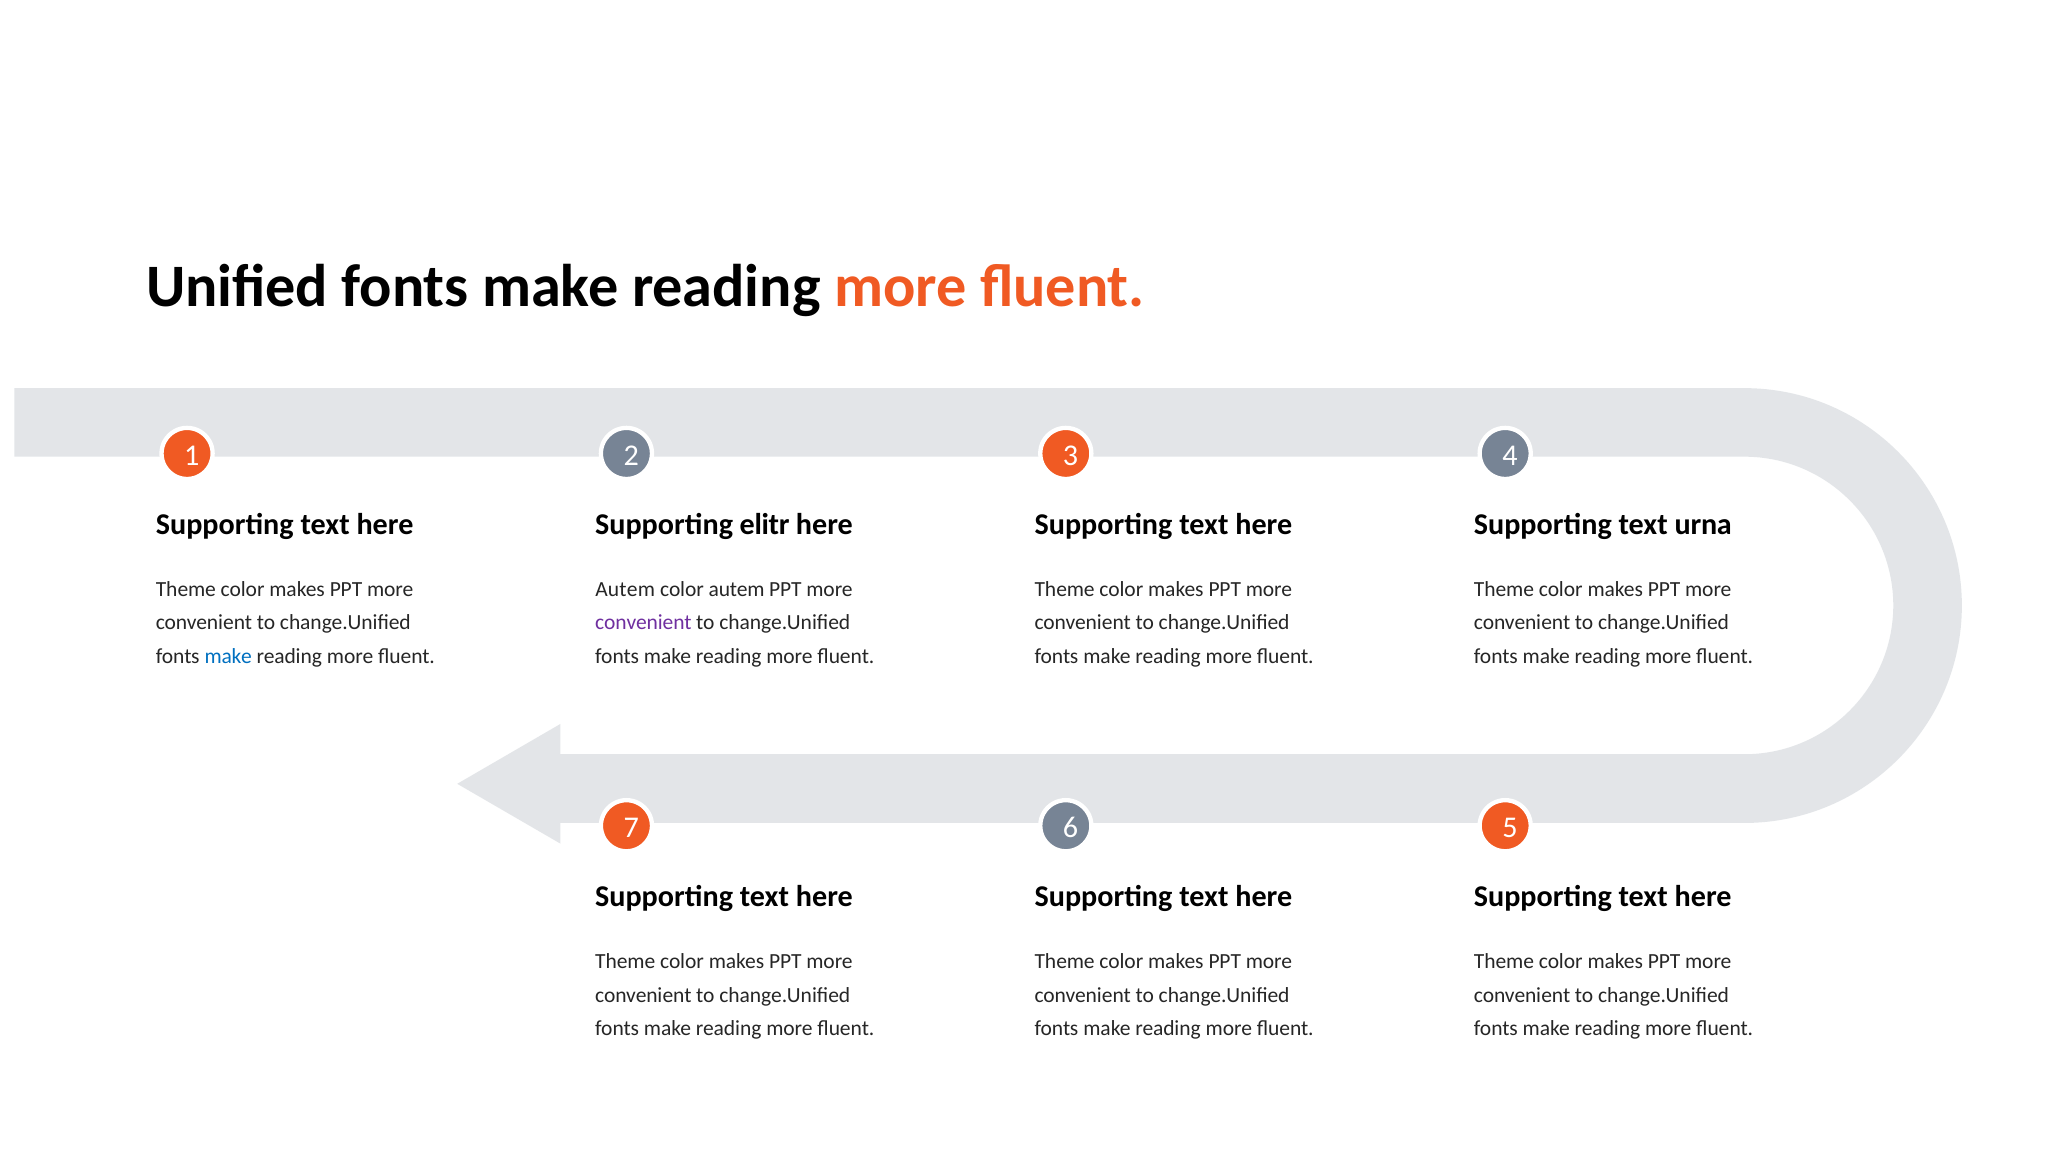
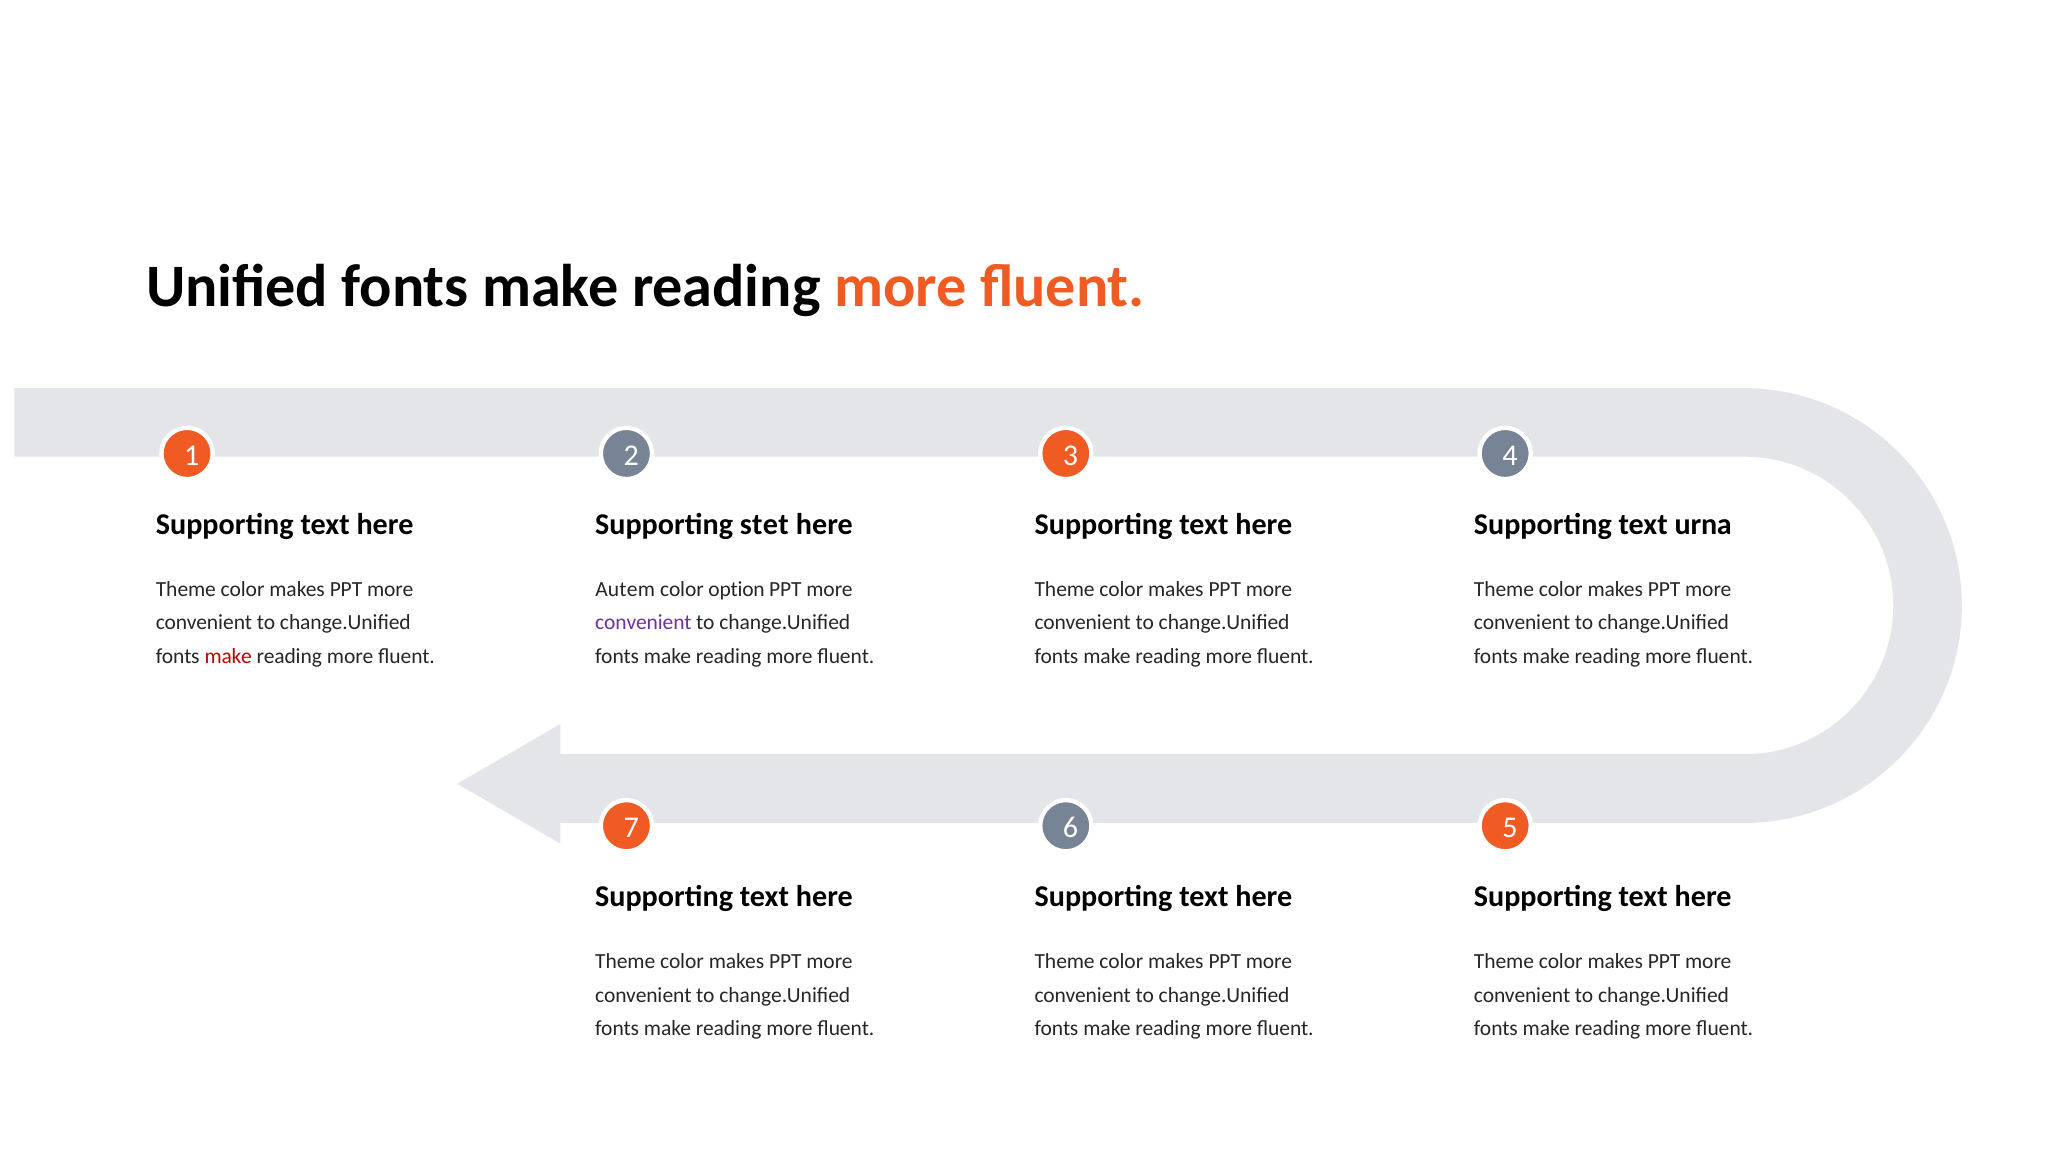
elitr: elitr -> stet
color autem: autem -> option
make at (228, 656) colour: blue -> red
